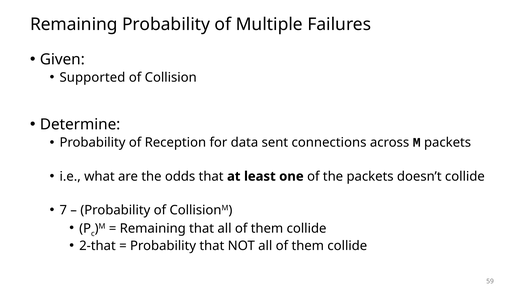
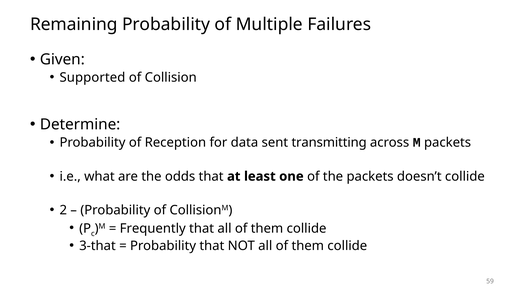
connections: connections -> transmitting
7: 7 -> 2
Remaining at (153, 228): Remaining -> Frequently
2-that: 2-that -> 3-that
